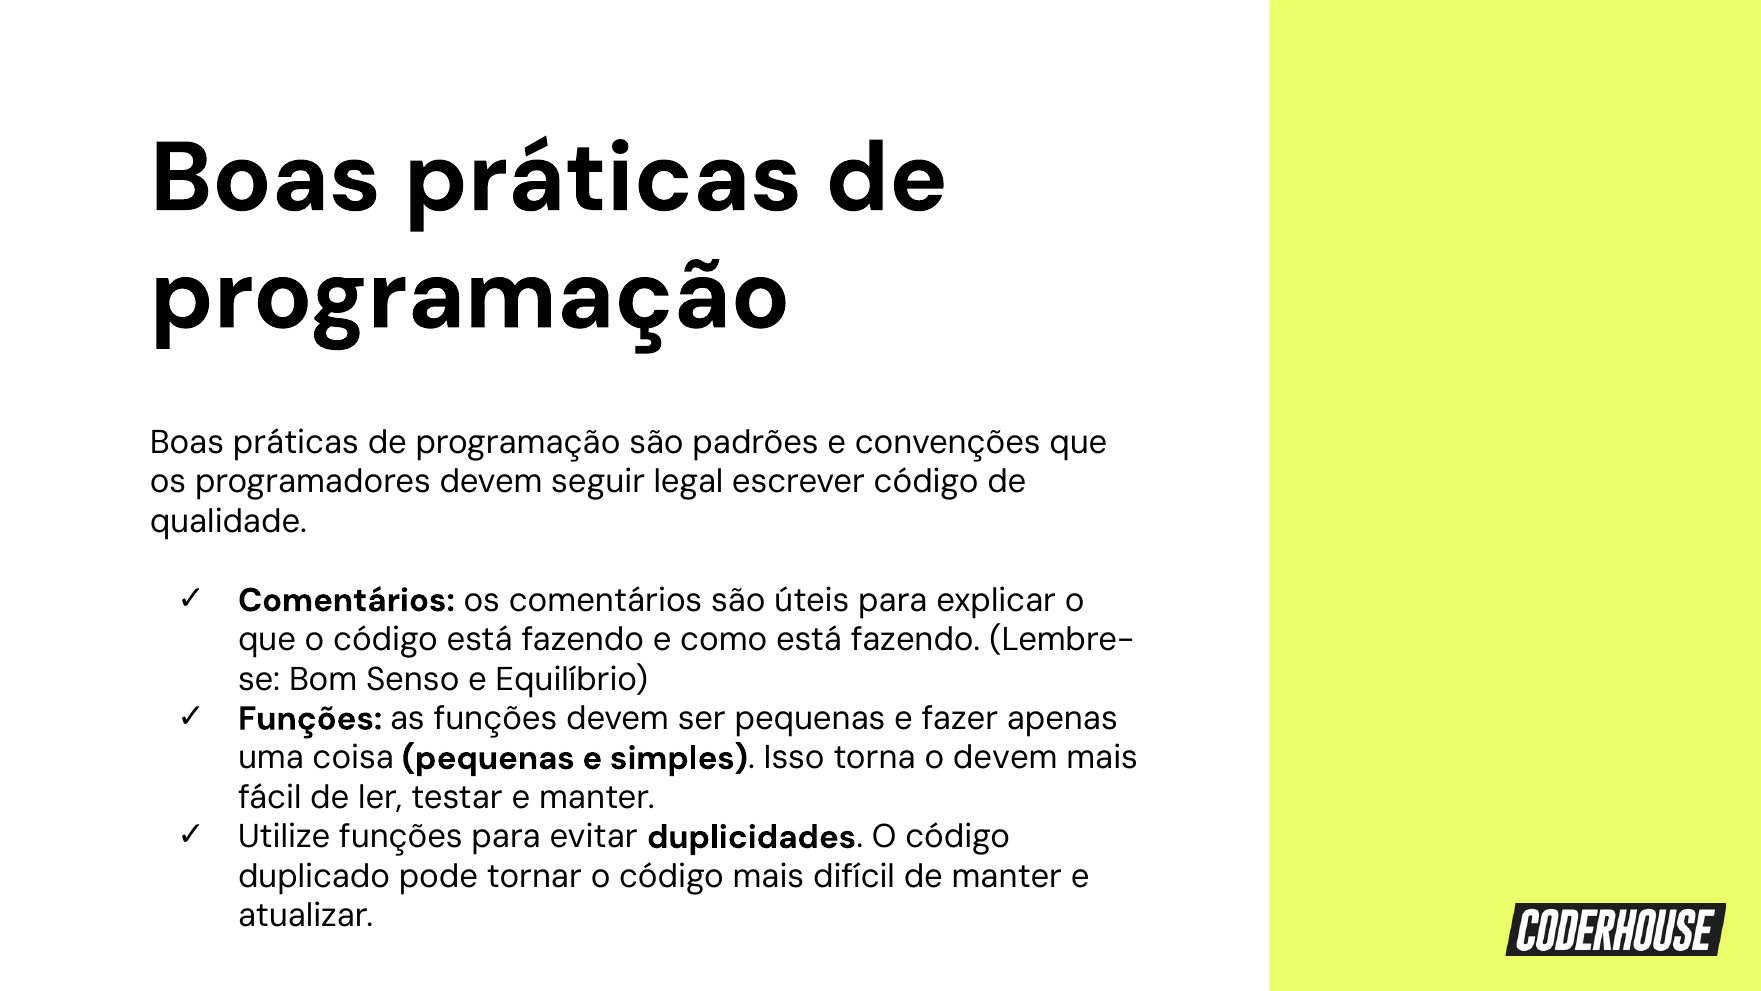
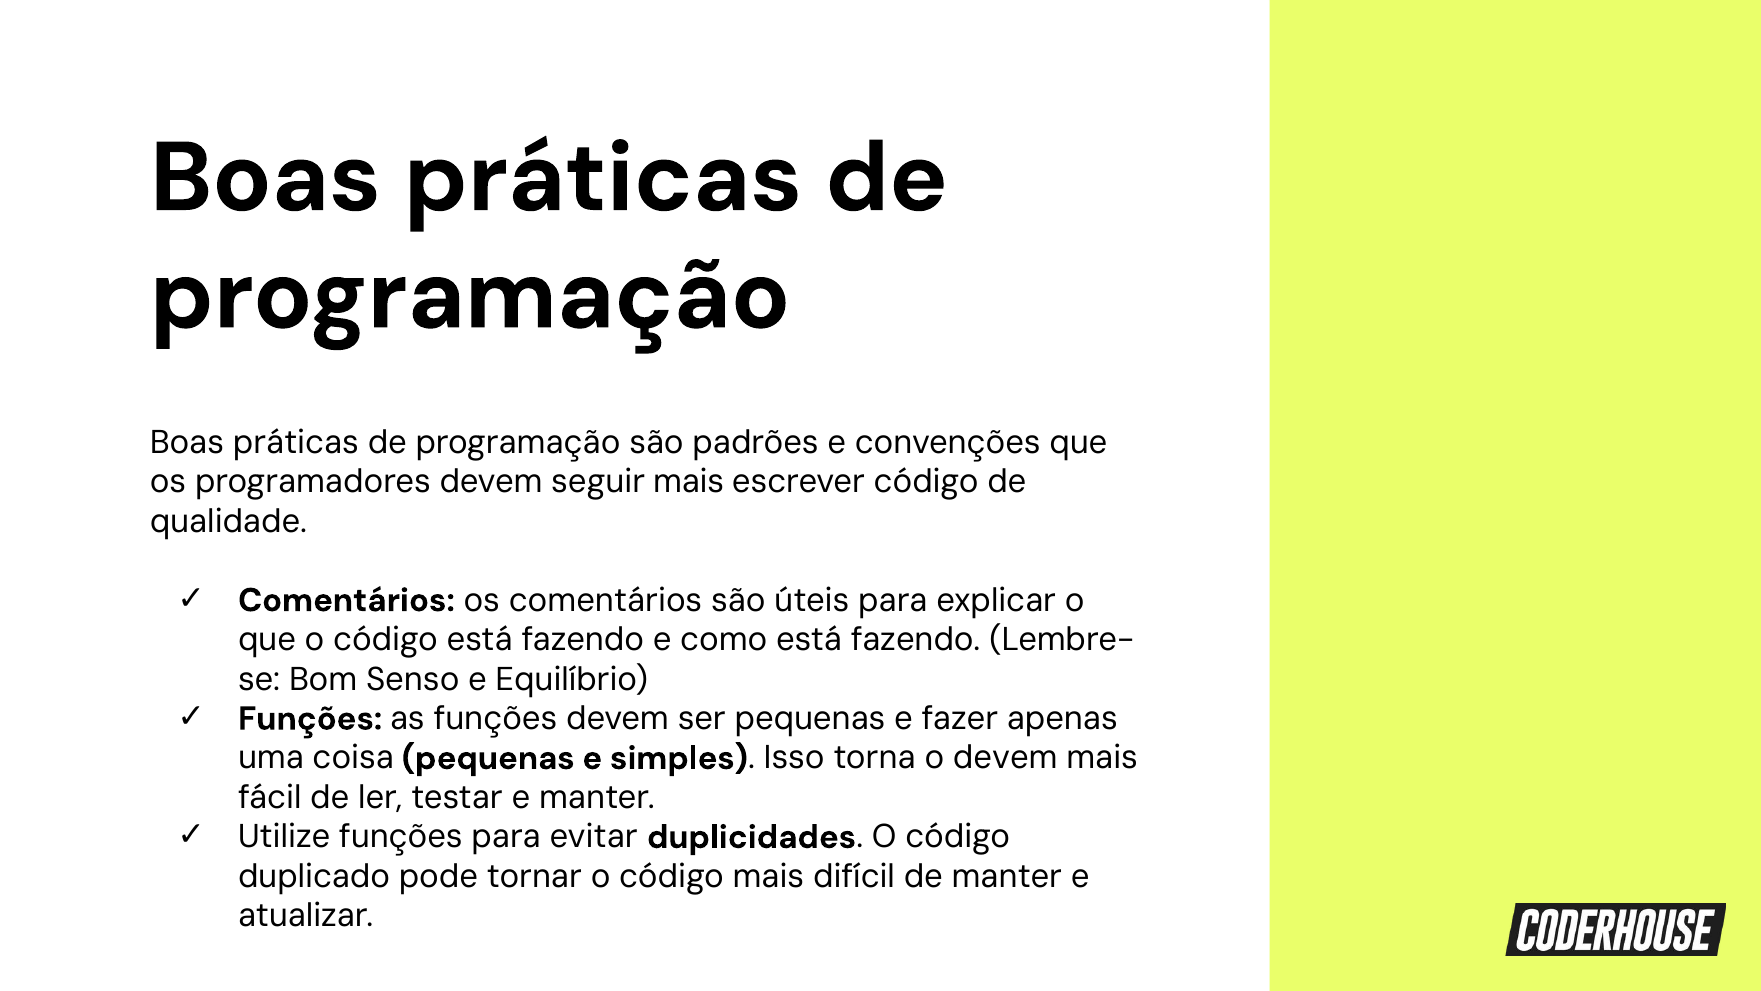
seguir legal: legal -> mais
